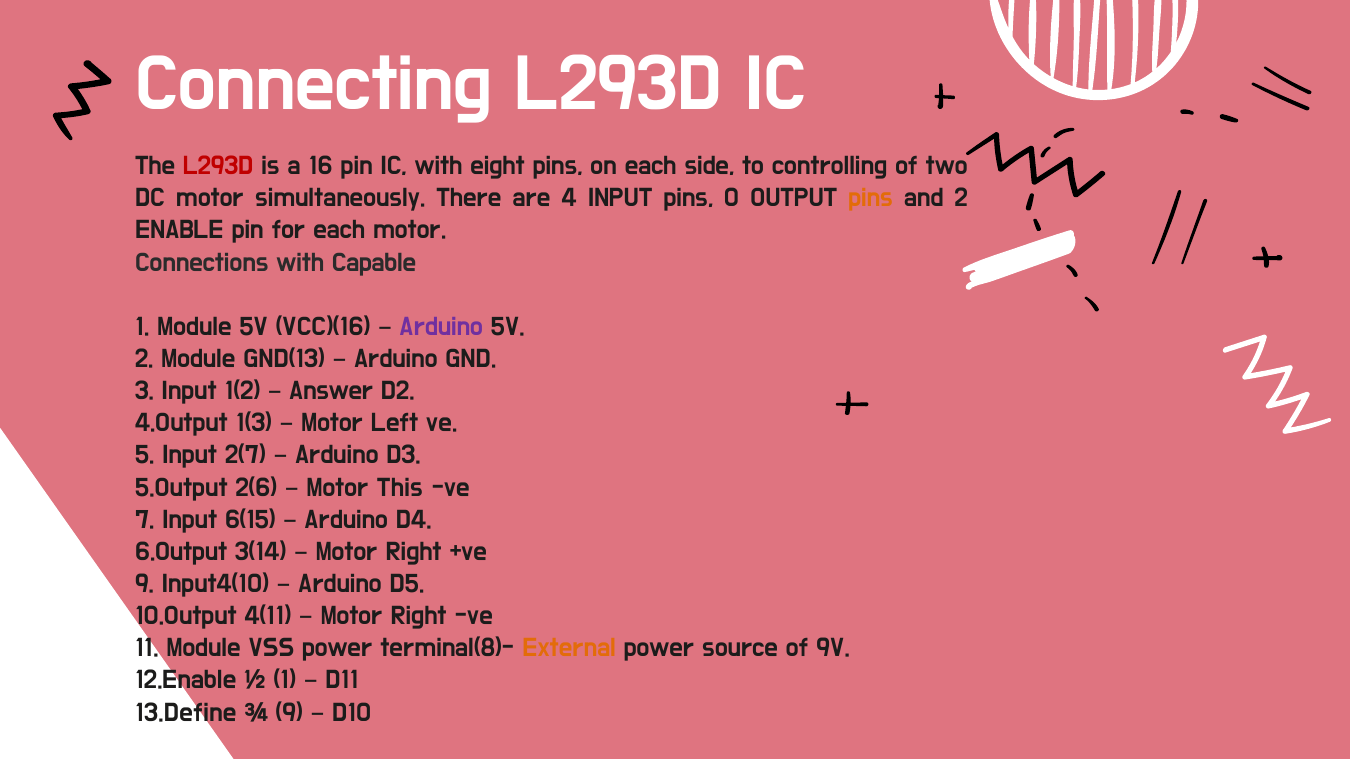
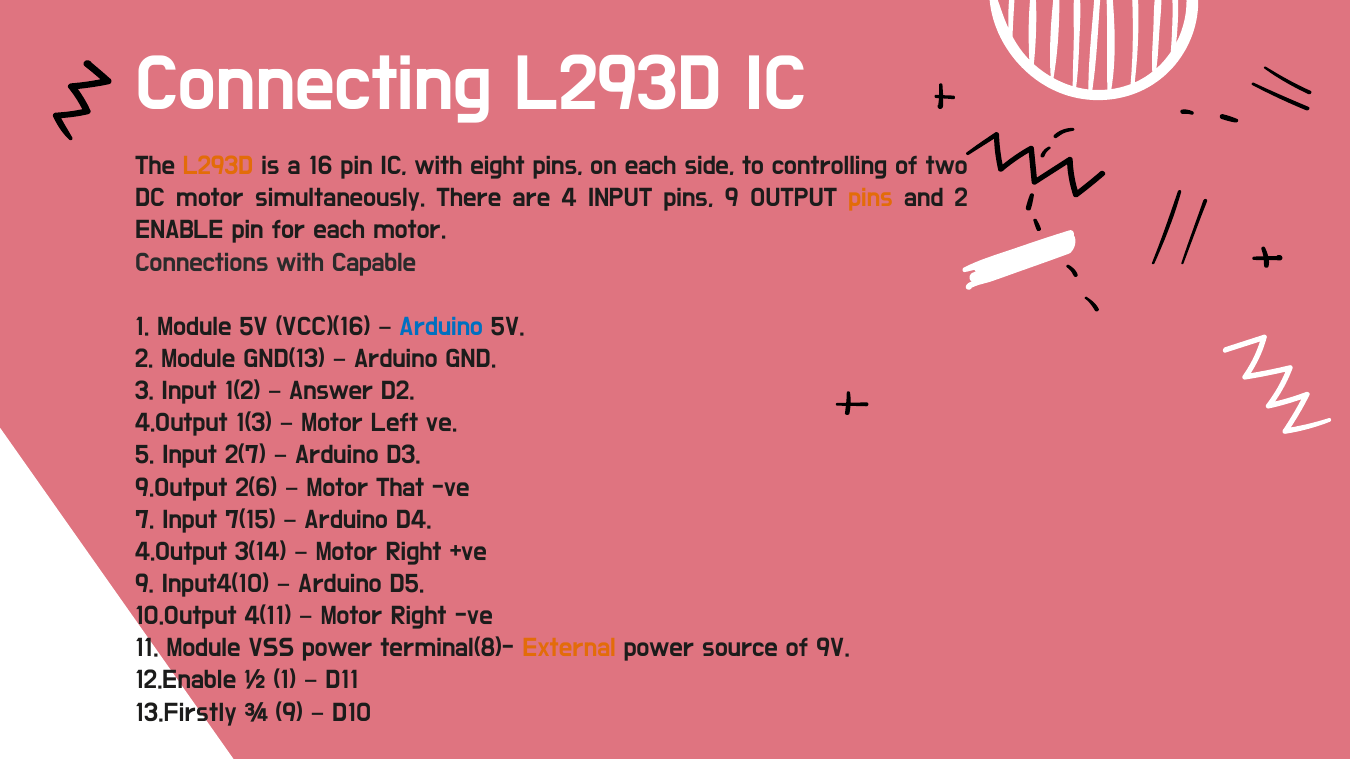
L293D at (218, 166) colour: red -> orange
pins 0: 0 -> 9
Arduino at (441, 327) colour: purple -> blue
5.Output: 5.Output -> 9.Output
This: This -> That
6(15: 6(15 -> 7(15
6.Output at (181, 552): 6.Output -> 4.Output
13.Define: 13.Define -> 13.Firstly
